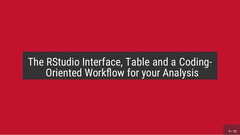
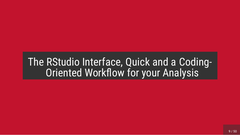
Table: Table -> Quick
